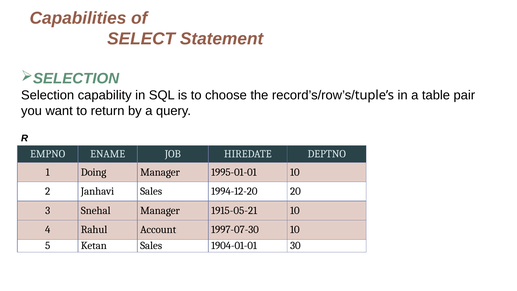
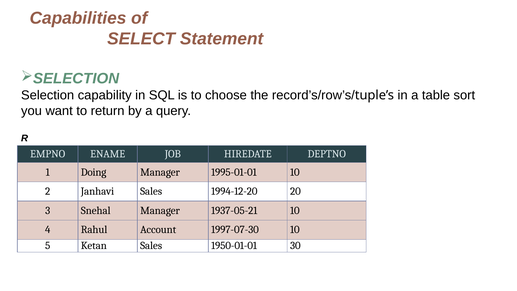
pair: pair -> sort
1915-05-21: 1915-05-21 -> 1937-05-21
1904-01-01: 1904-01-01 -> 1950-01-01
